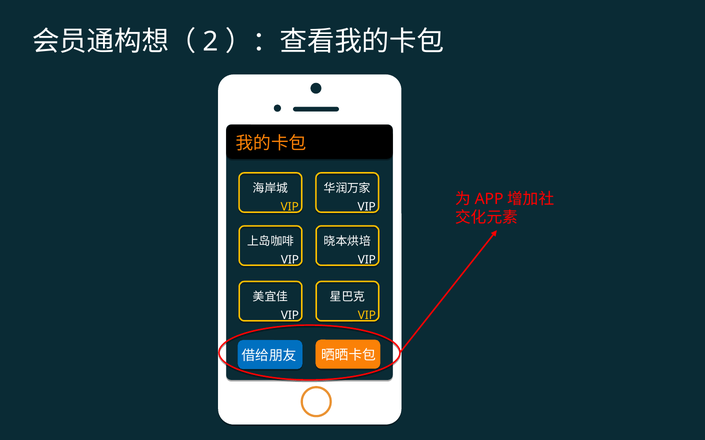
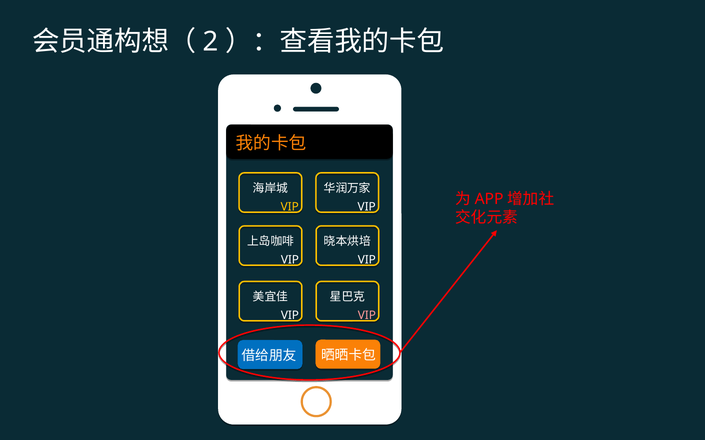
VIP at (367, 315) colour: yellow -> pink
